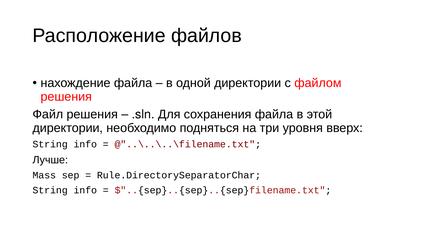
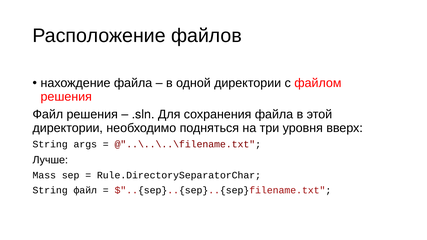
info at (85, 145): info -> args
info at (85, 191): info -> файл
